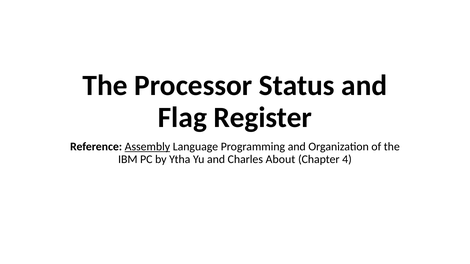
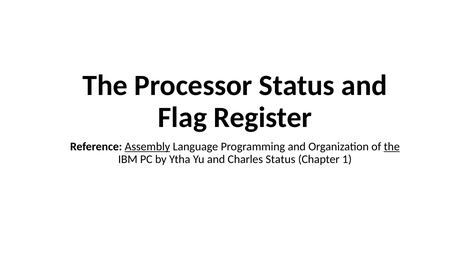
the at (392, 147) underline: none -> present
Charles About: About -> Status
4: 4 -> 1
